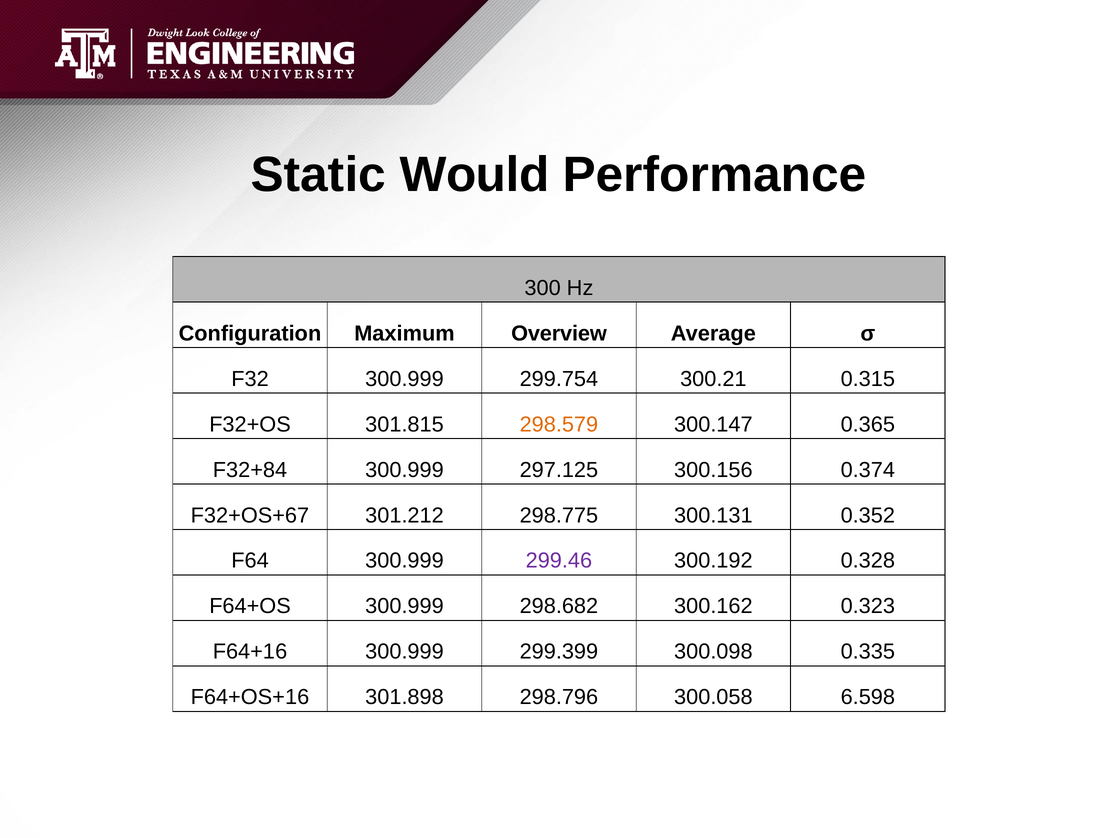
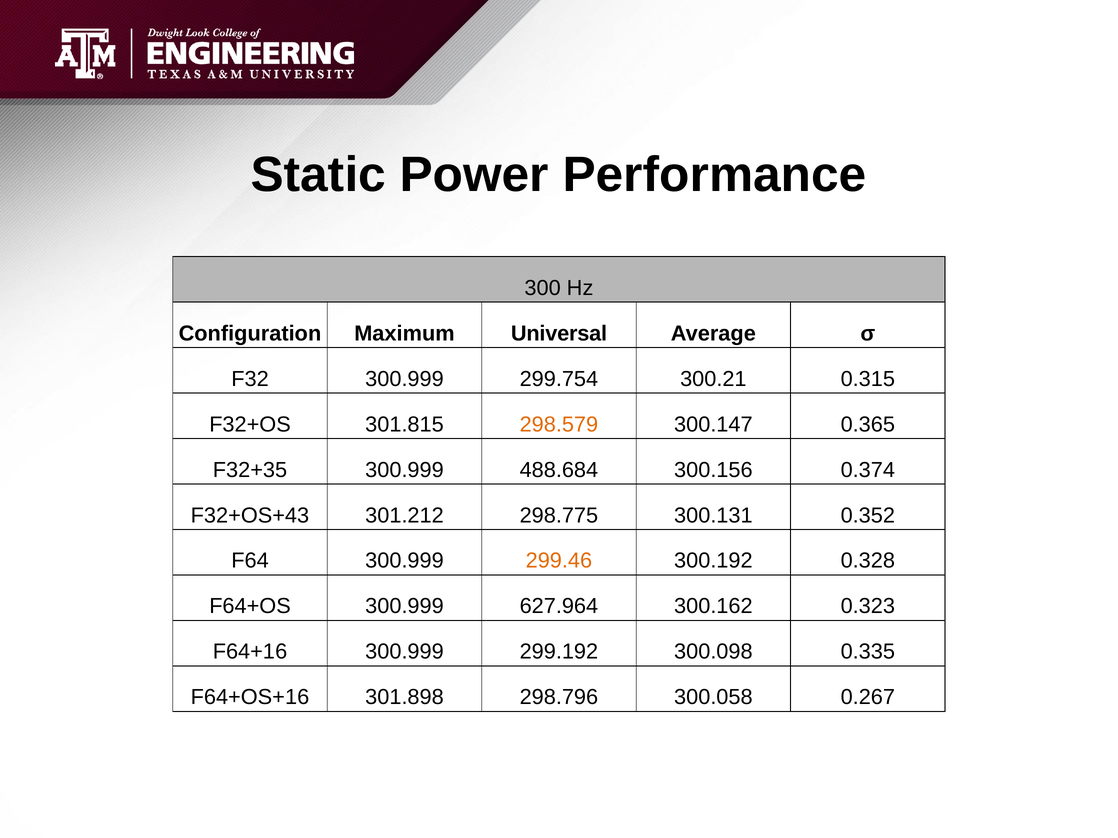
Would: Would -> Power
Overview: Overview -> Universal
F32+84: F32+84 -> F32+35
297.125: 297.125 -> 488.684
F32+OS+67: F32+OS+67 -> F32+OS+43
299.46 colour: purple -> orange
298.682: 298.682 -> 627.964
299.399: 299.399 -> 299.192
6.598: 6.598 -> 0.267
